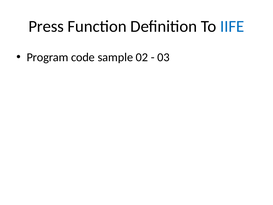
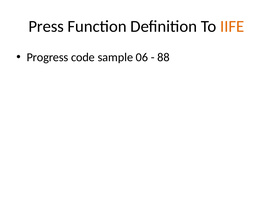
IIFE colour: blue -> orange
Program: Program -> Progress
02: 02 -> 06
03: 03 -> 88
